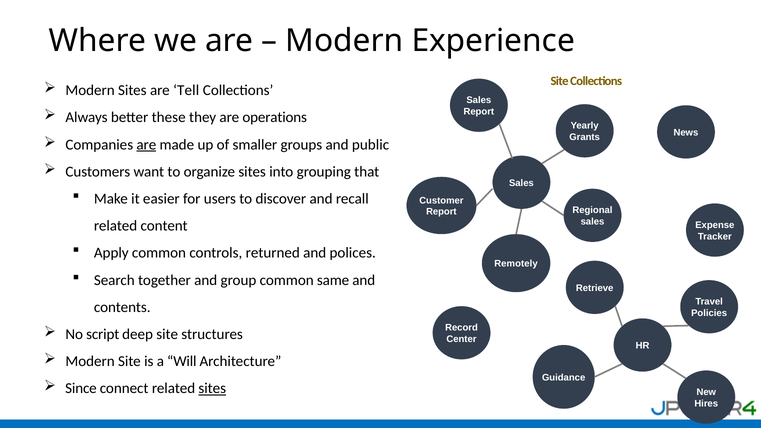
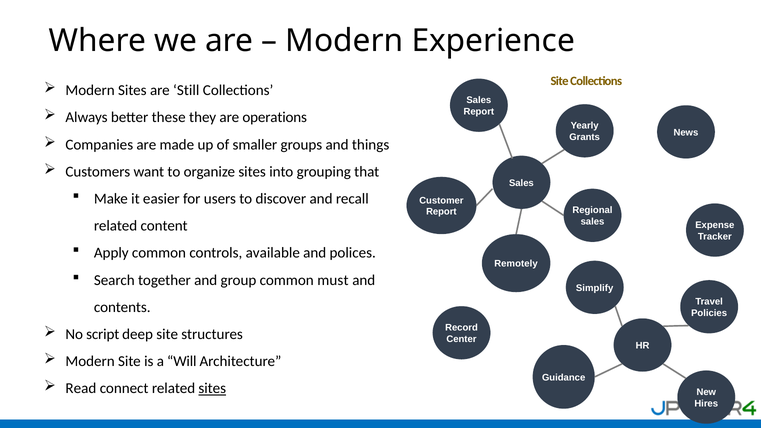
Tell: Tell -> Still
are at (146, 145) underline: present -> none
public: public -> things
returned: returned -> available
same: same -> must
Retrieve: Retrieve -> Simplify
Since: Since -> Read
